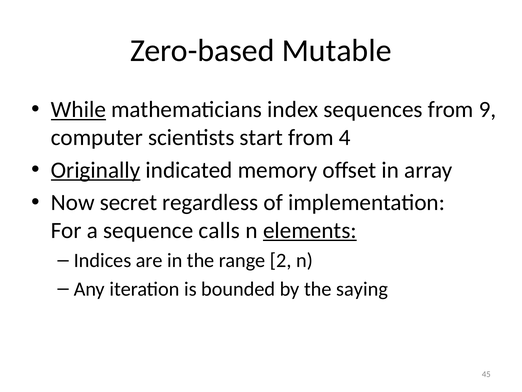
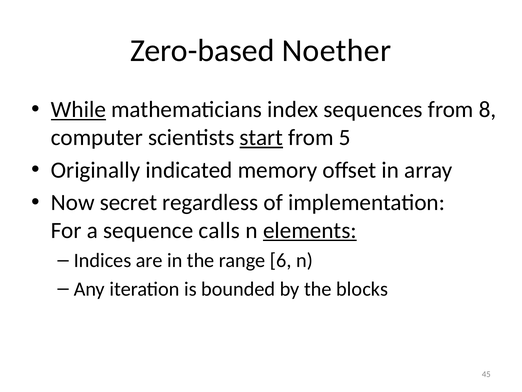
Mutable: Mutable -> Noether
9: 9 -> 8
start underline: none -> present
4: 4 -> 5
Originally underline: present -> none
2: 2 -> 6
saying: saying -> blocks
